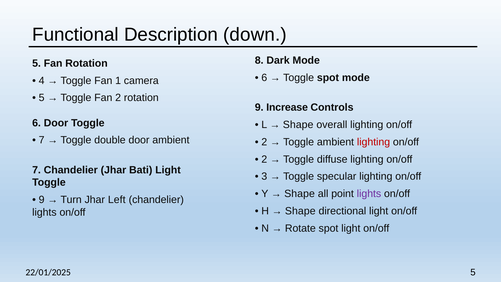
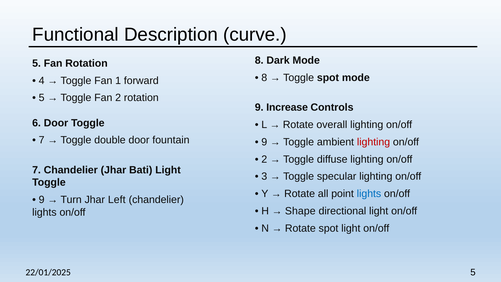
down: down -> curve
6 at (264, 78): 6 -> 8
camera: camera -> forward
Shape at (298, 125): Shape -> Rotate
door ambient: ambient -> fountain
2 at (264, 142): 2 -> 9
Shape at (300, 194): Shape -> Rotate
lights at (369, 194) colour: purple -> blue
